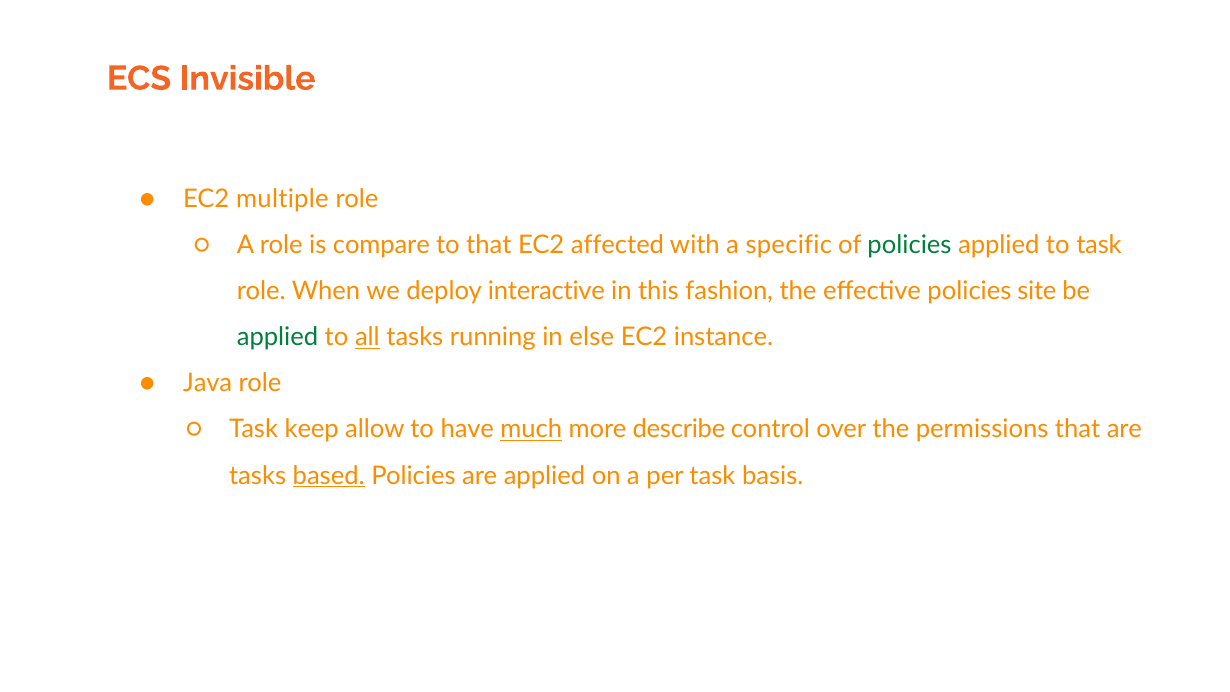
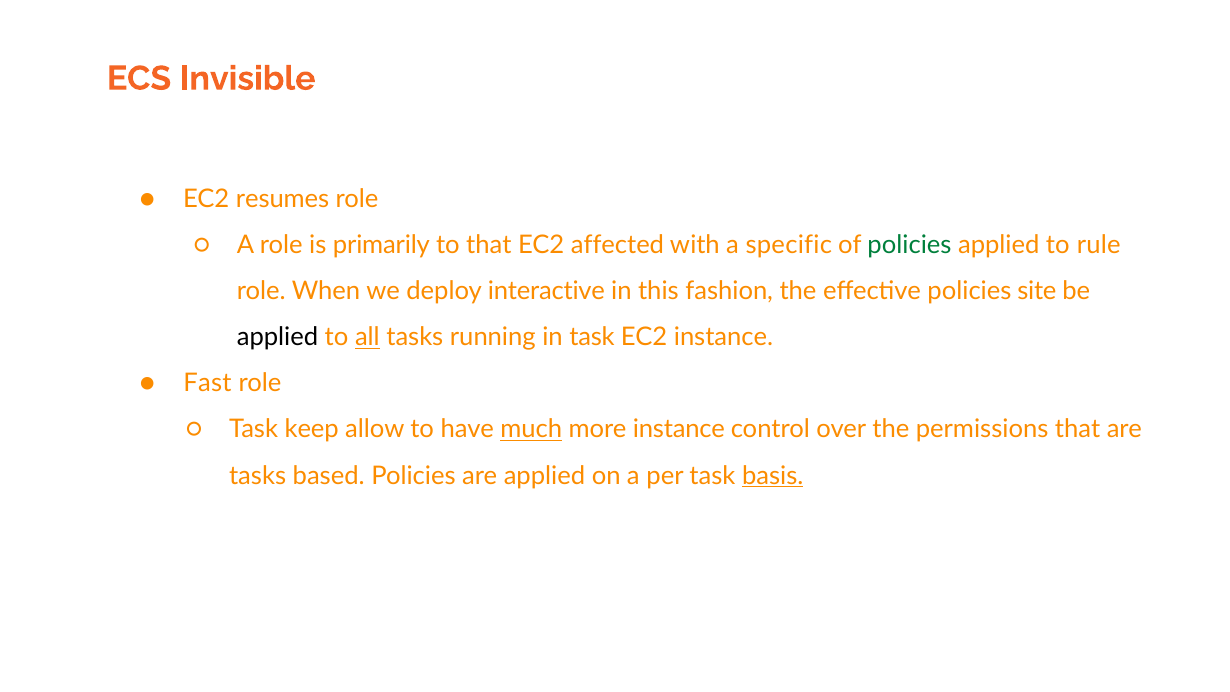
multiple: multiple -> resumes
compare: compare -> primarily
to task: task -> rule
applied at (278, 337) colour: green -> black
in else: else -> task
Java: Java -> Fast
more describe: describe -> instance
based underline: present -> none
basis underline: none -> present
